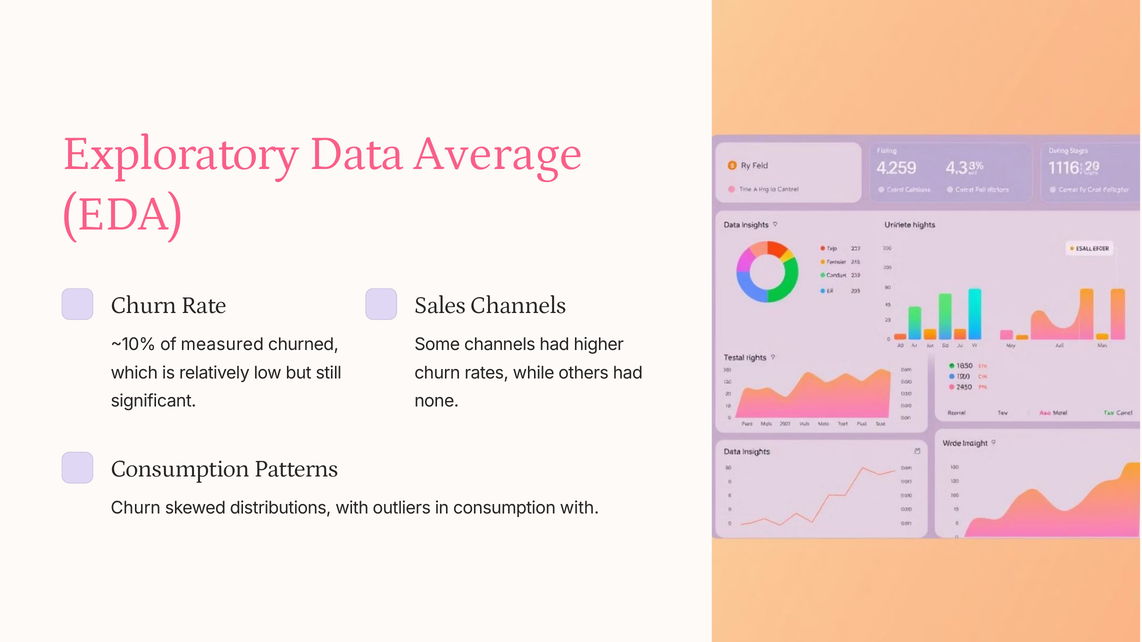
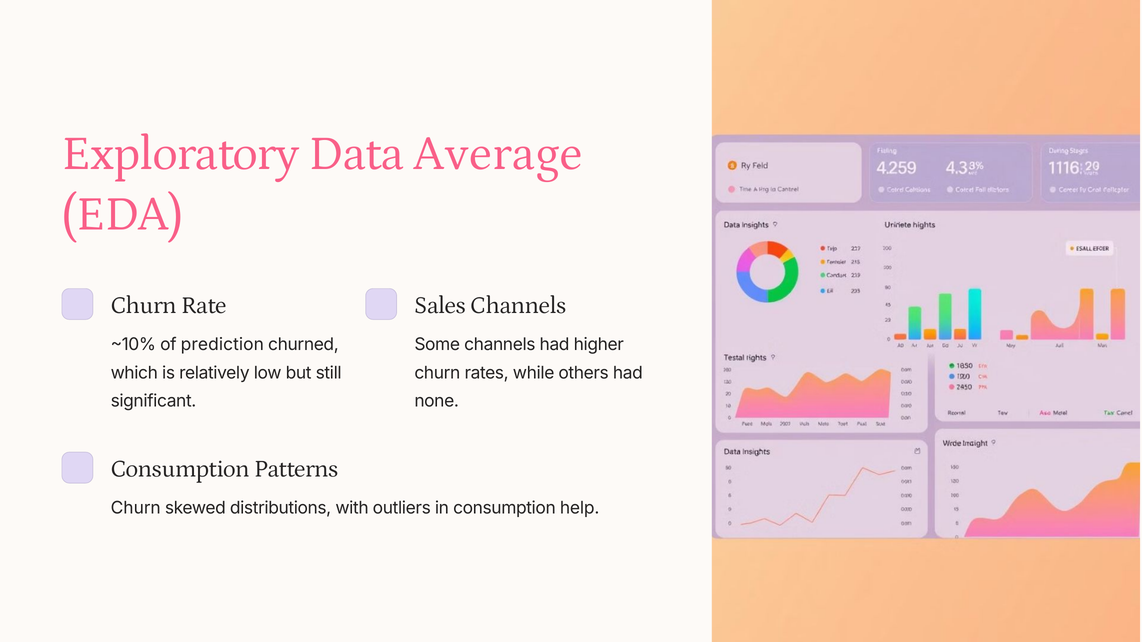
measured: measured -> prediction
consumption with: with -> help
